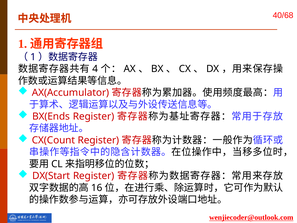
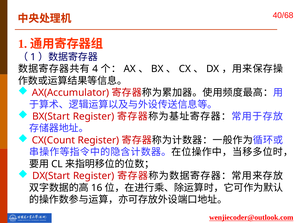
BX(Ends: BX(Ends -> BX(Start
